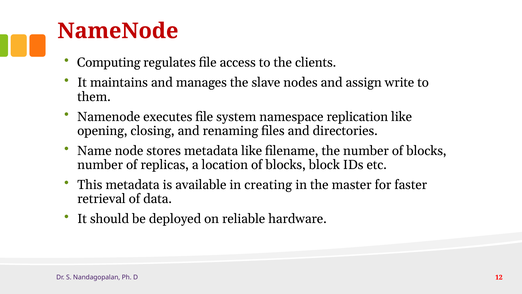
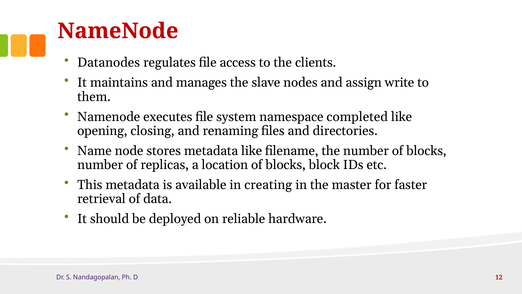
Computing: Computing -> Datanodes
replication: replication -> completed
